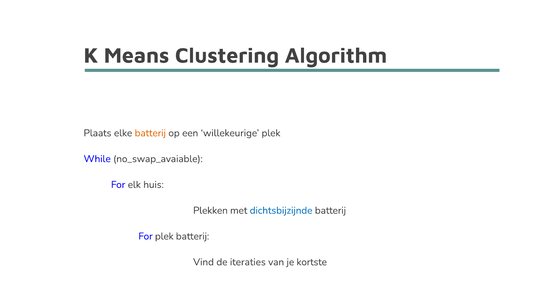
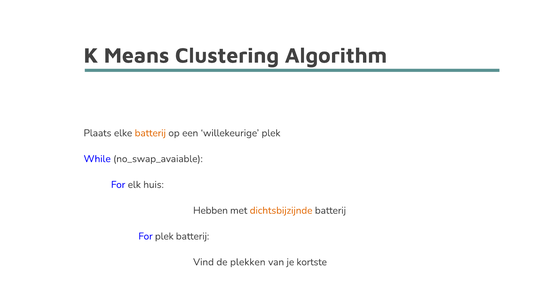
Plekken: Plekken -> Hebben
dichtsbijzijnde colour: blue -> orange
iteraties: iteraties -> plekken
